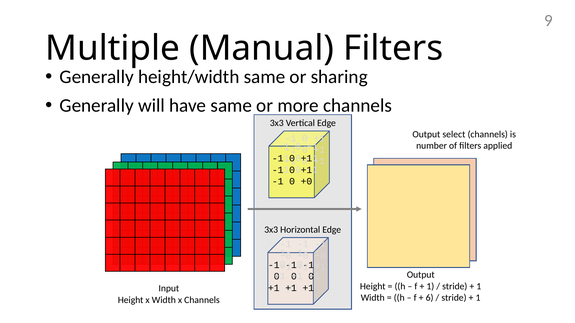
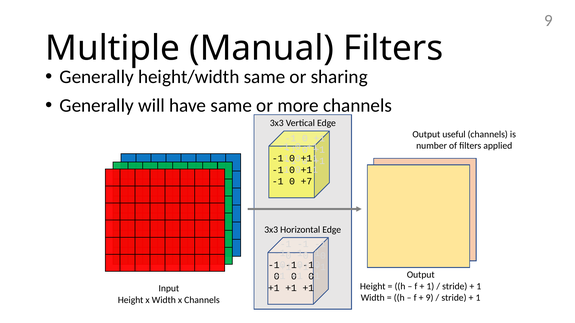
select: select -> useful
+0: +0 -> +7
6 at (430, 298): 6 -> 9
